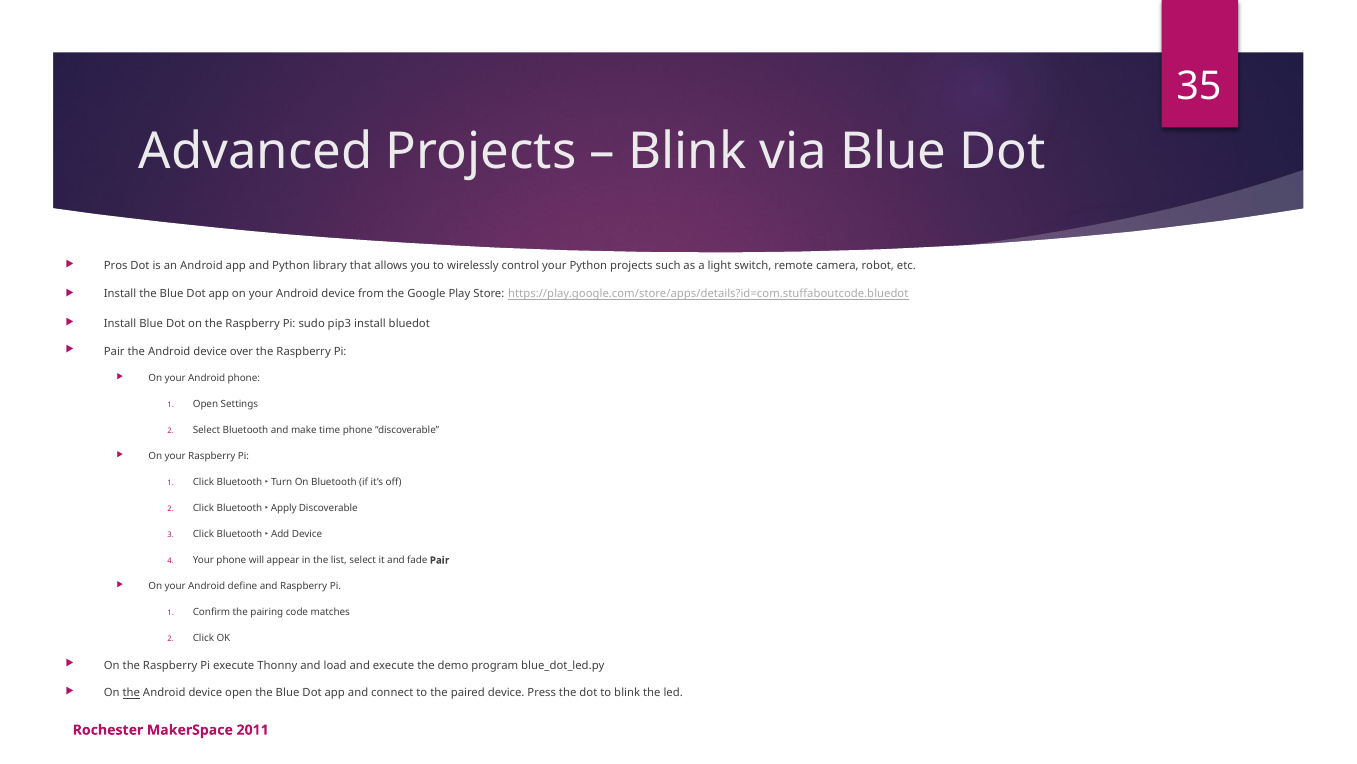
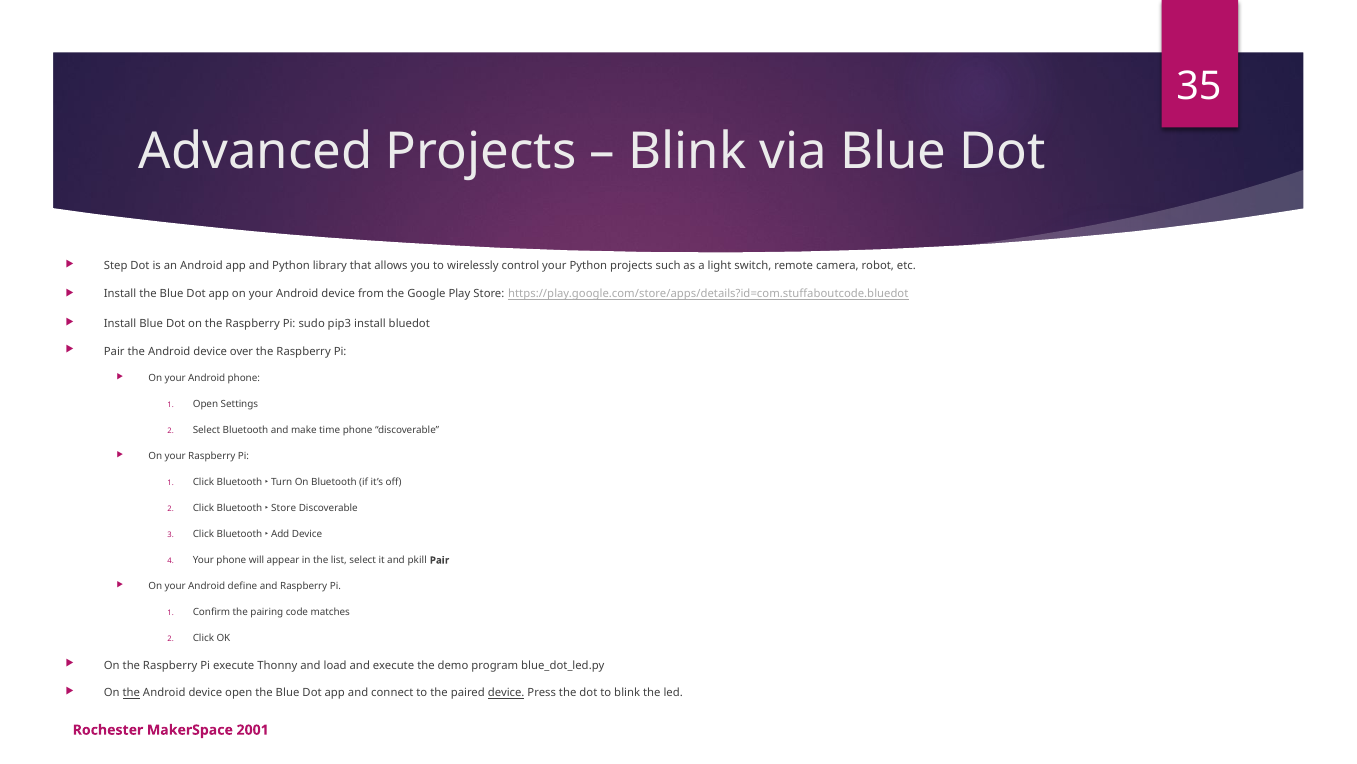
Pros: Pros -> Step
Apply at (284, 508): Apply -> Store
fade: fade -> pkill
device at (506, 692) underline: none -> present
2011: 2011 -> 2001
